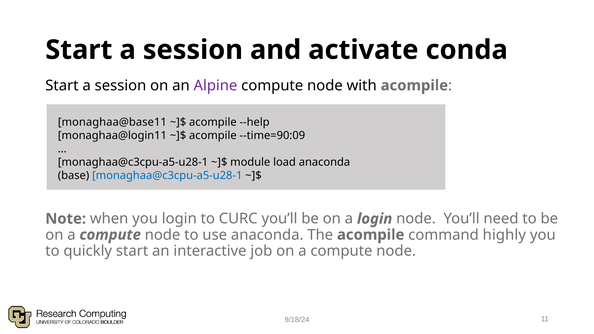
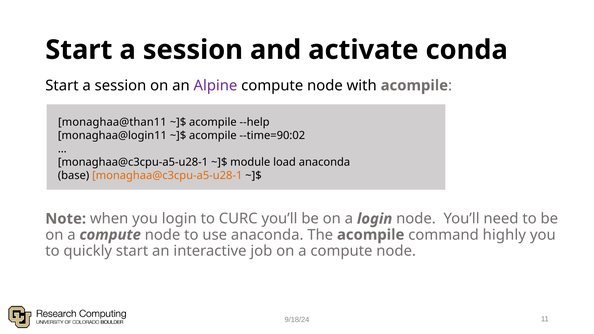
monaghaa@base11: monaghaa@base11 -> monaghaa@than11
--time=90:09: --time=90:09 -> --time=90:02
monaghaa@c3cpu-a5-u28-1 at (167, 176) colour: blue -> orange
